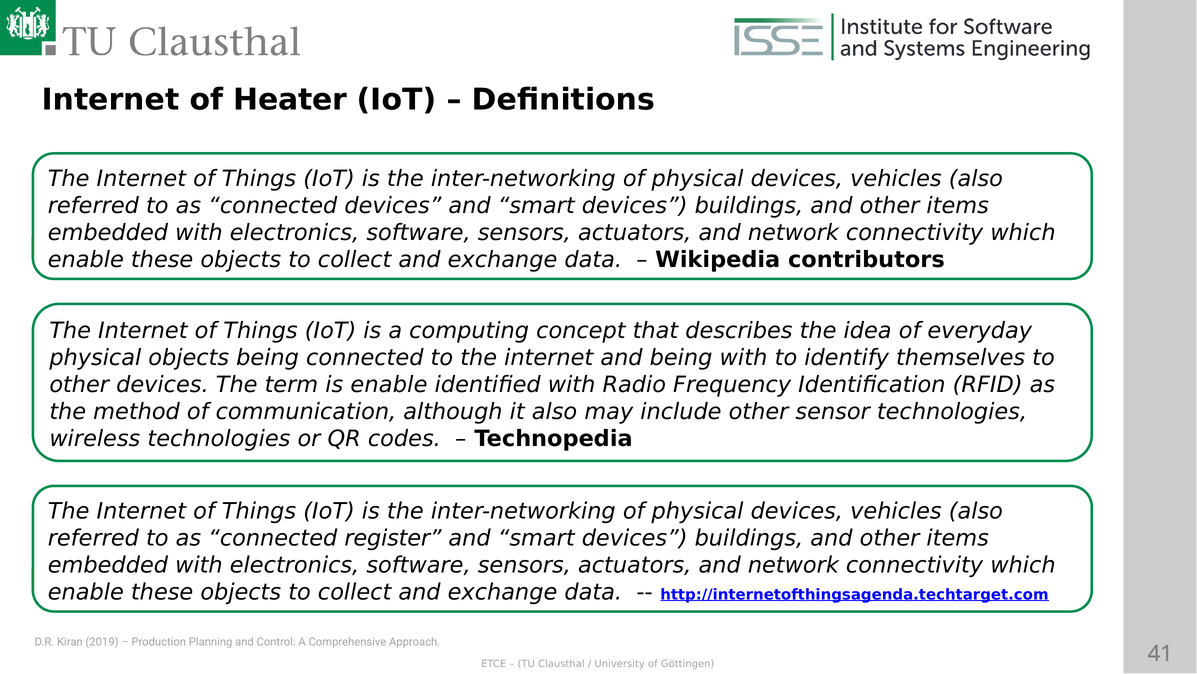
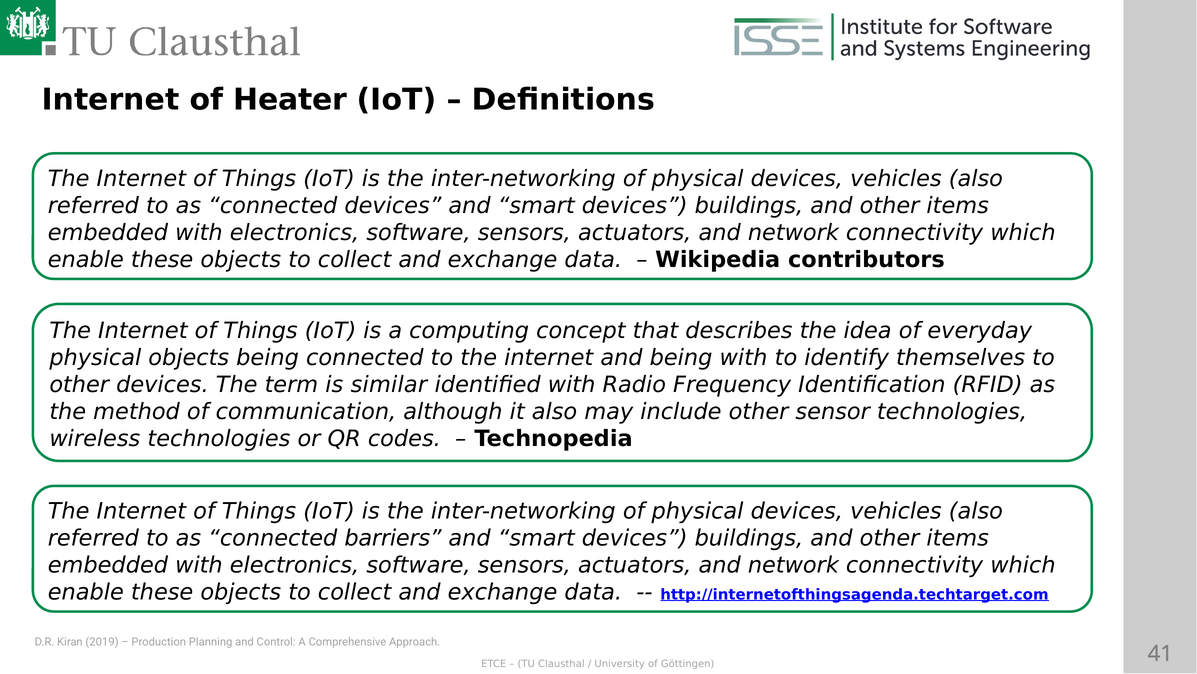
is enable: enable -> similar
register: register -> barriers
